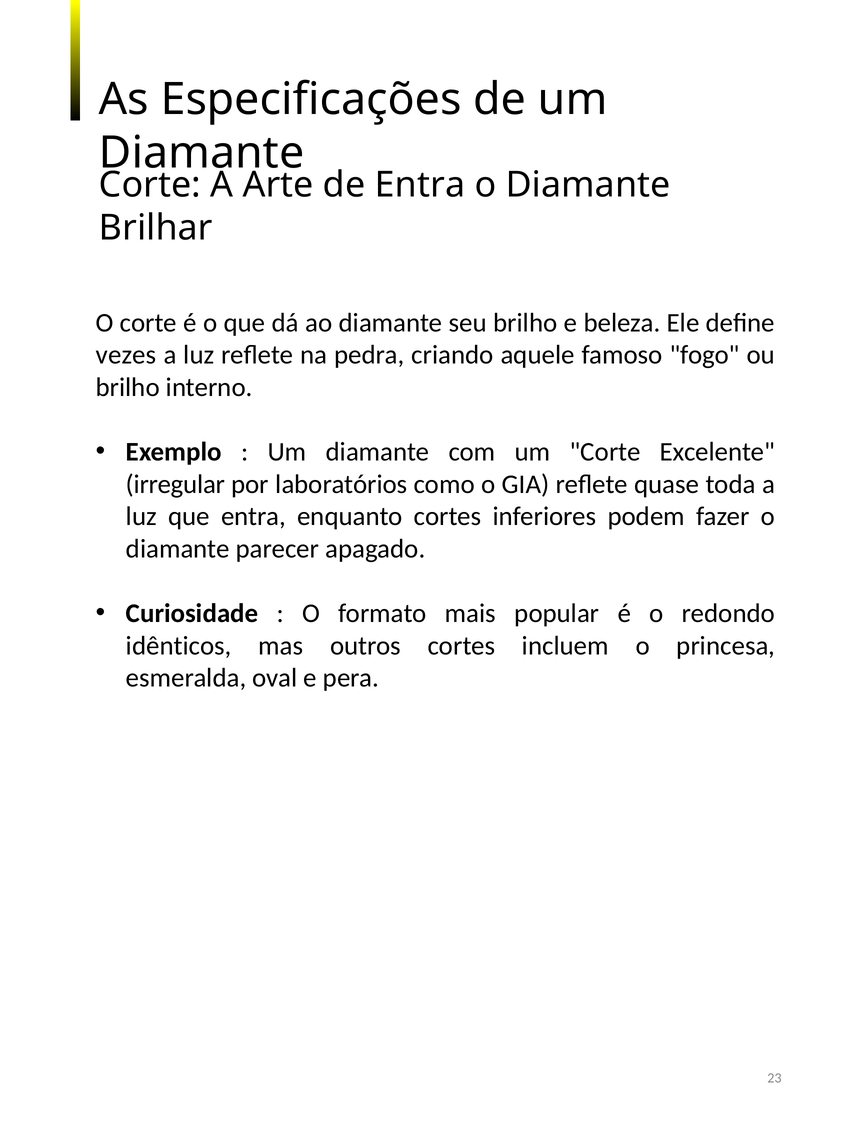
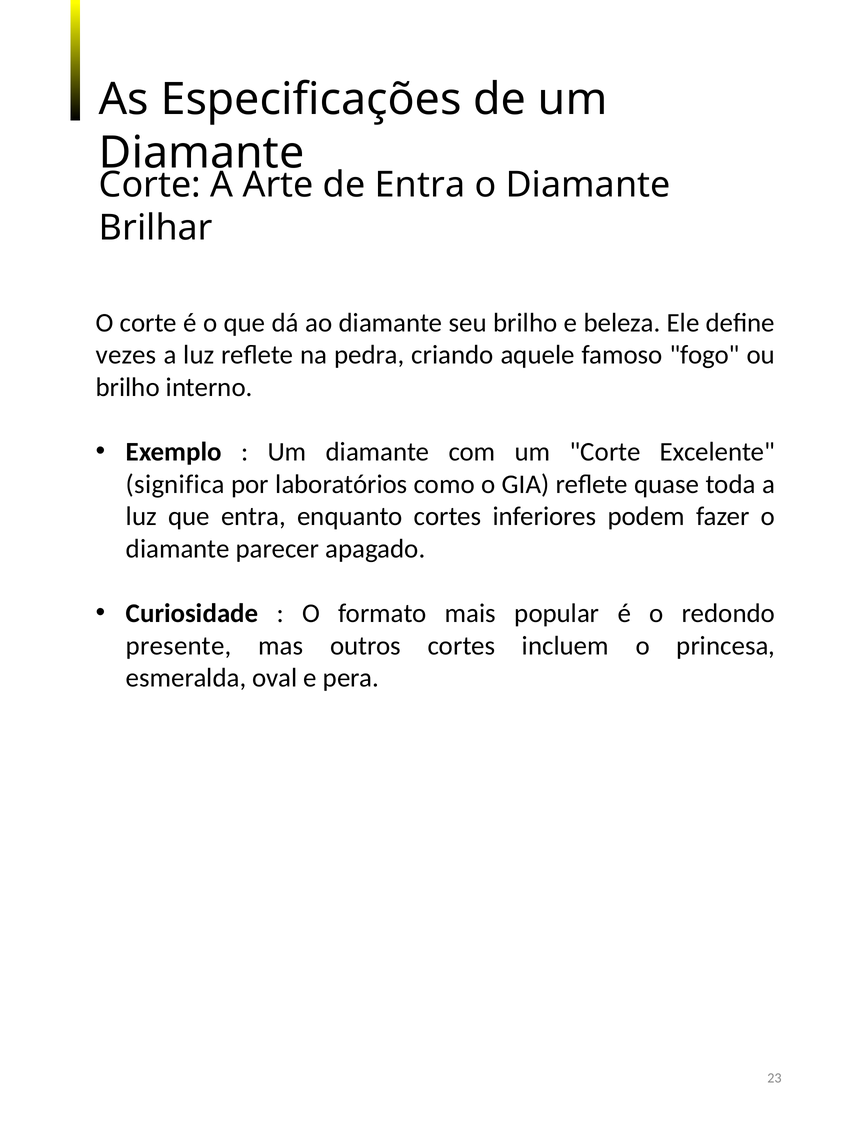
irregular: irregular -> significa
idênticos: idênticos -> presente
